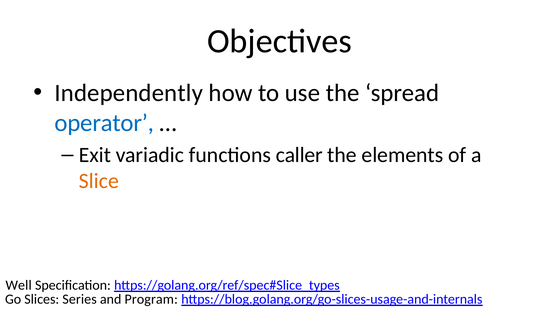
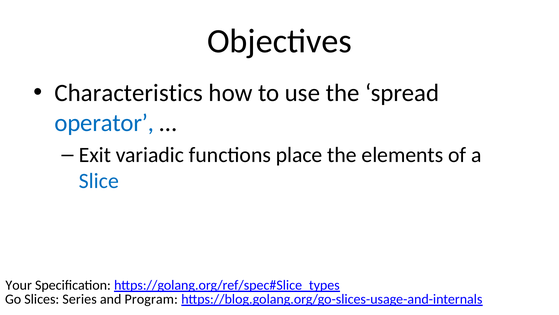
Independently: Independently -> Characteristics
caller: caller -> place
Slice colour: orange -> blue
Well: Well -> Your
